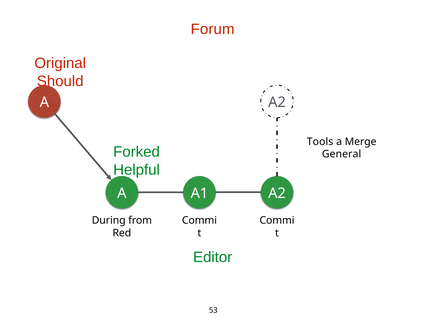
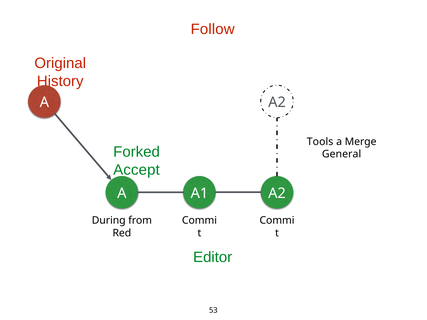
Forum: Forum -> Follow
Should: Should -> History
Helpful: Helpful -> Accept
